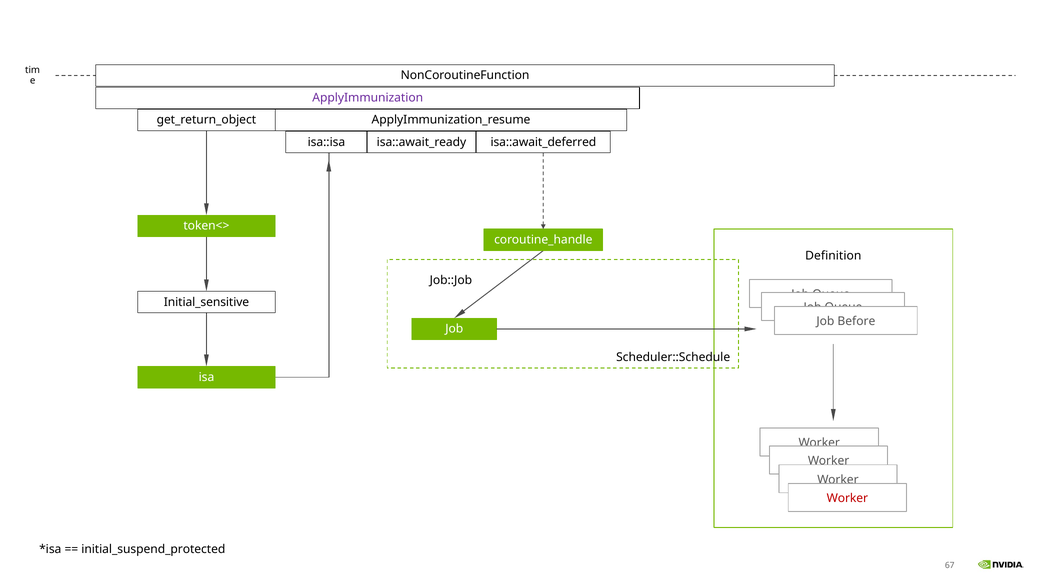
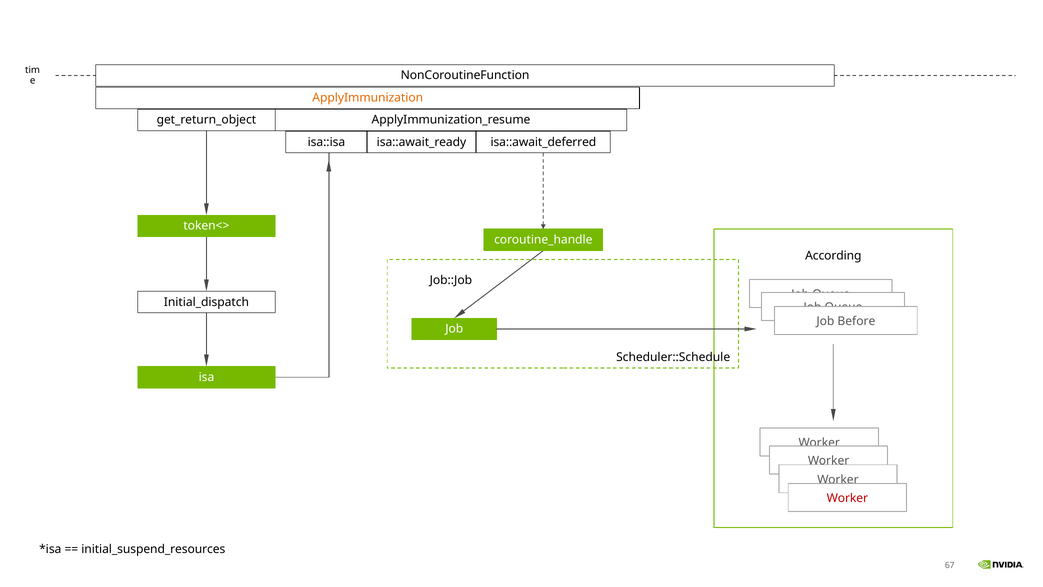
ApplyImmunization colour: purple -> orange
Definition: Definition -> According
Initial_sensitive: Initial_sensitive -> Initial_dispatch
initial_suspend_protected: initial_suspend_protected -> initial_suspend_resources
